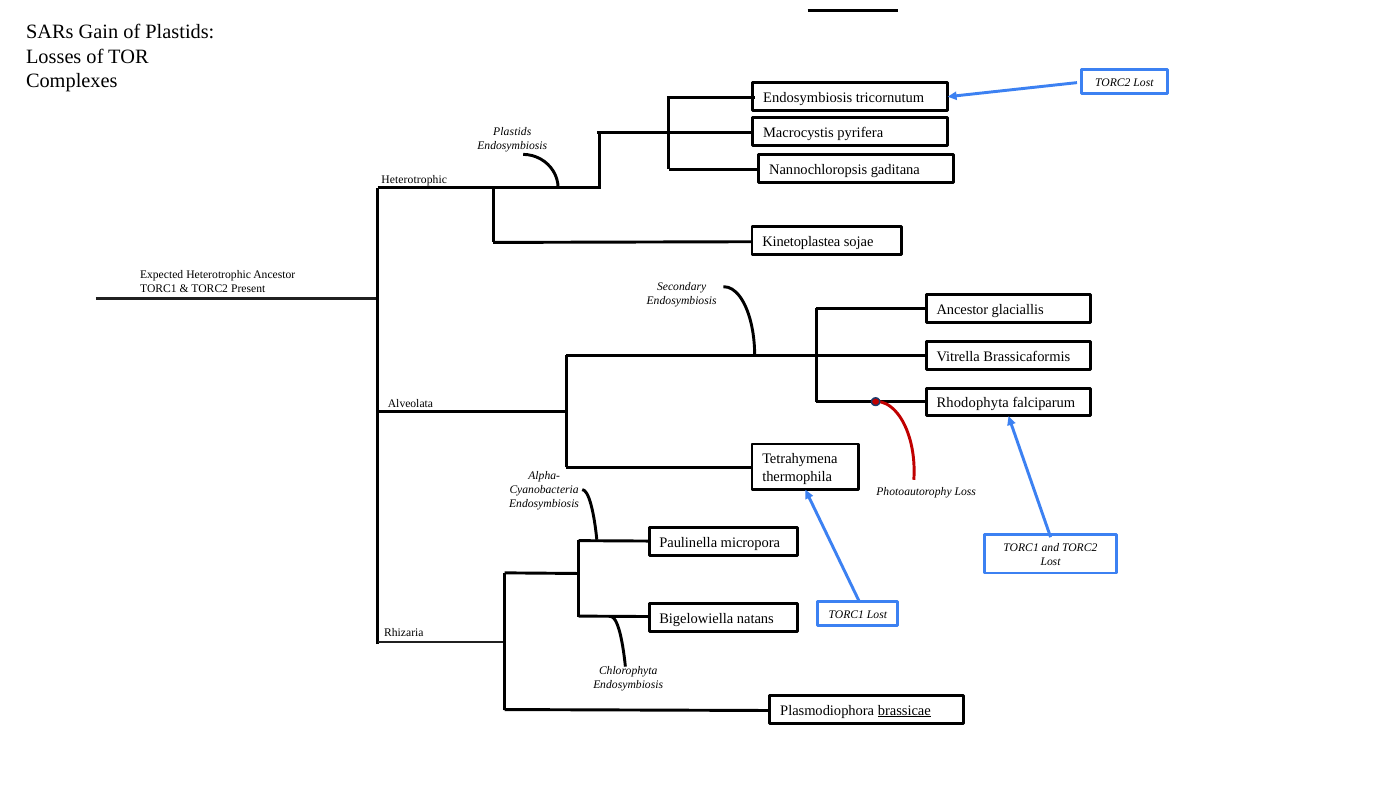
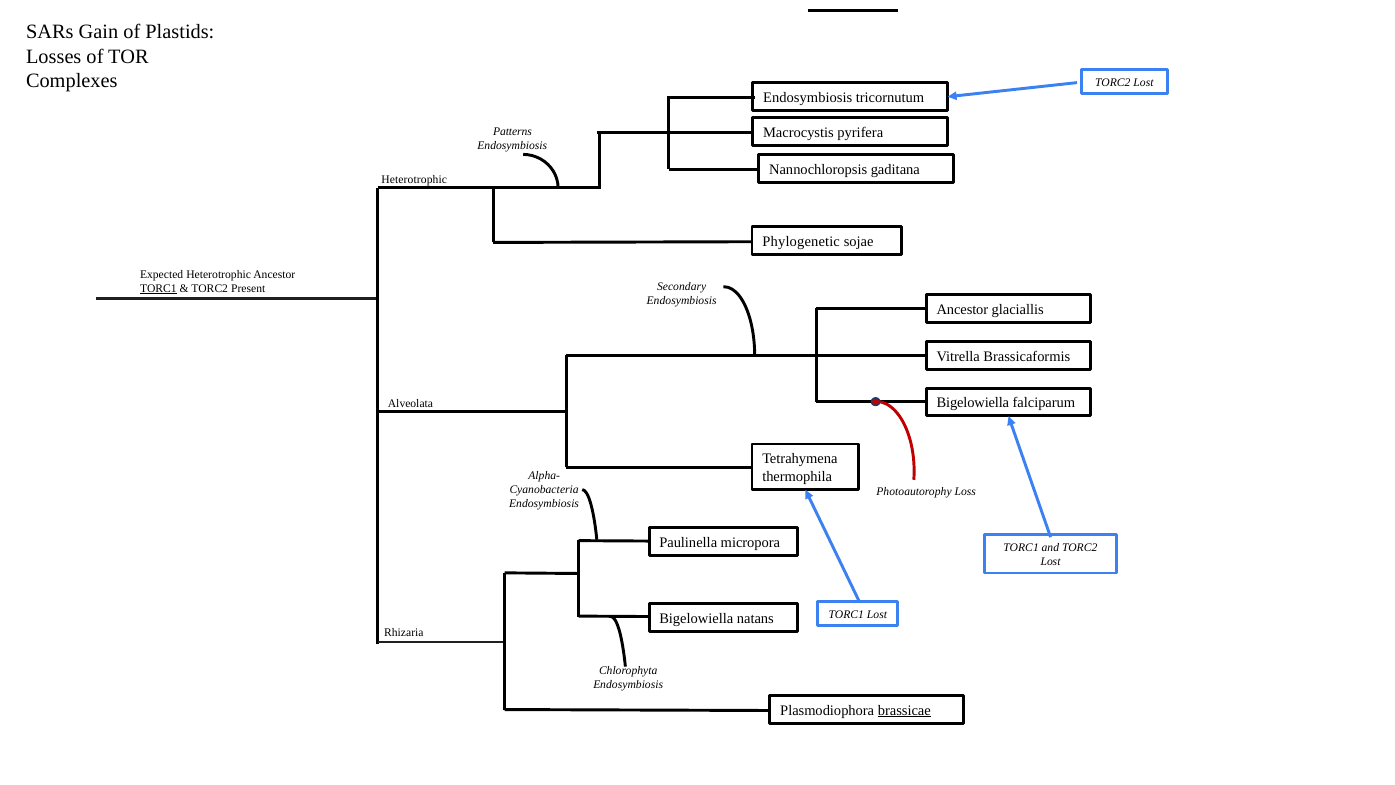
Plastids at (512, 131): Plastids -> Patterns
Kinetoplastea: Kinetoplastea -> Phylogenetic
TORC1 at (158, 289) underline: none -> present
Rhodophyta at (973, 403): Rhodophyta -> Bigelowiella
